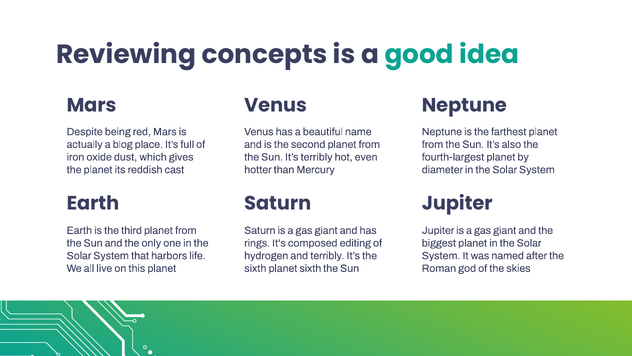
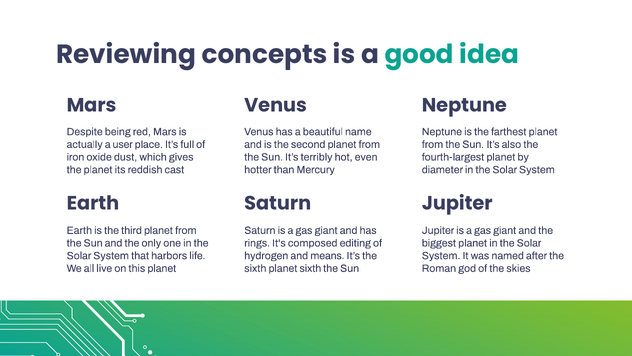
blog: blog -> user
and terribly: terribly -> means
